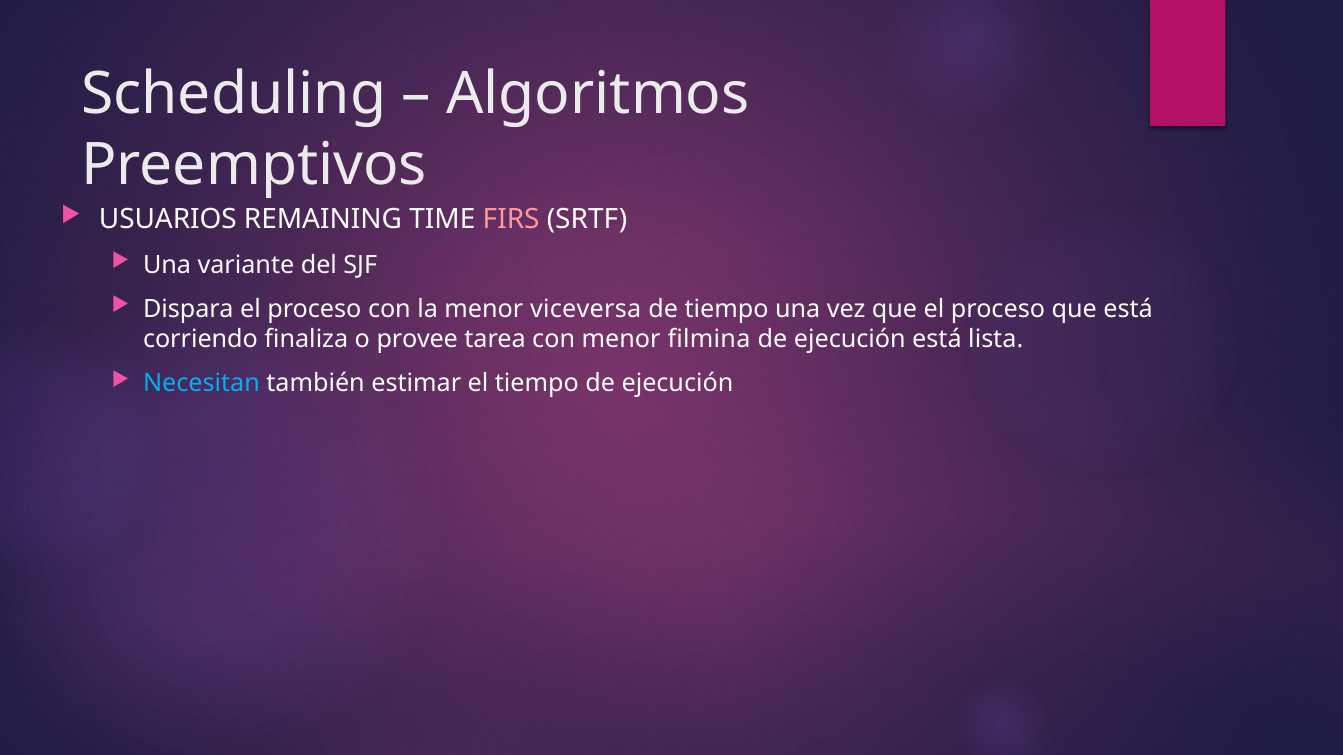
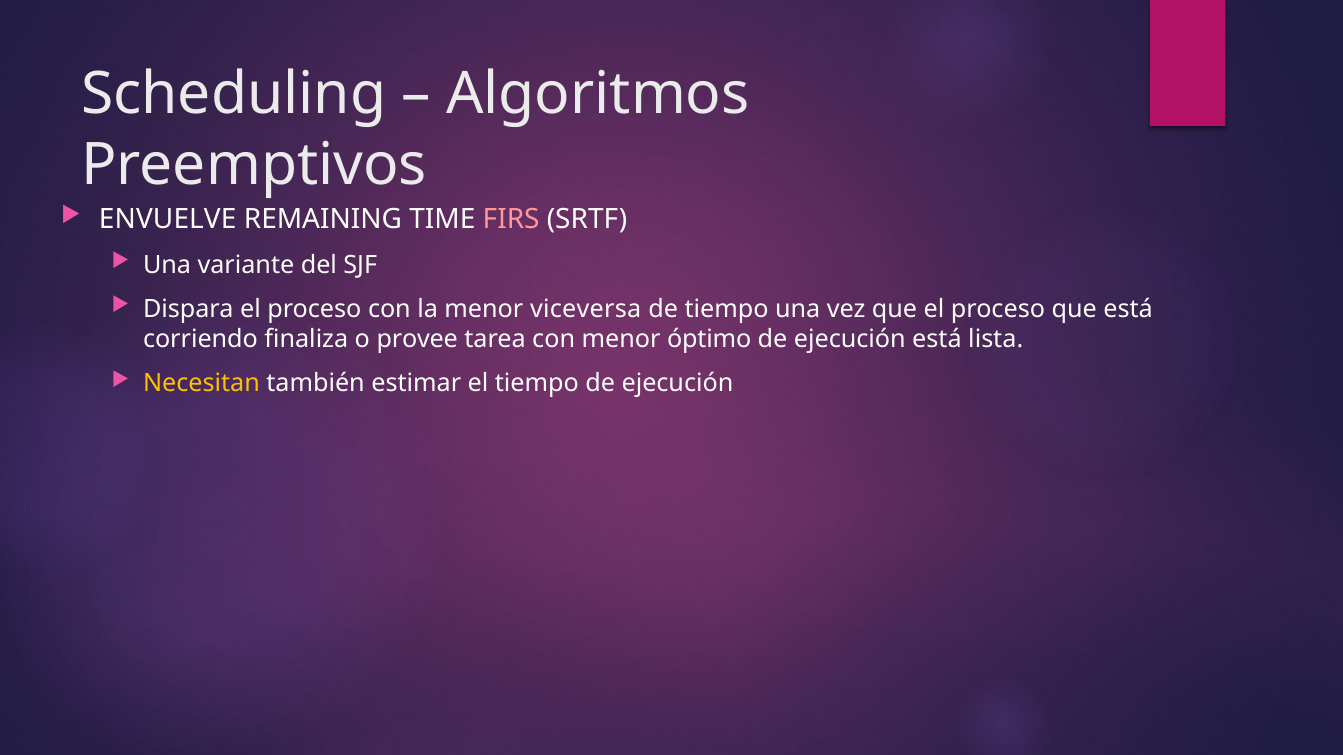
USUARIOS: USUARIOS -> ENVUELVE
filmina: filmina -> óptimo
Necesitan colour: light blue -> yellow
